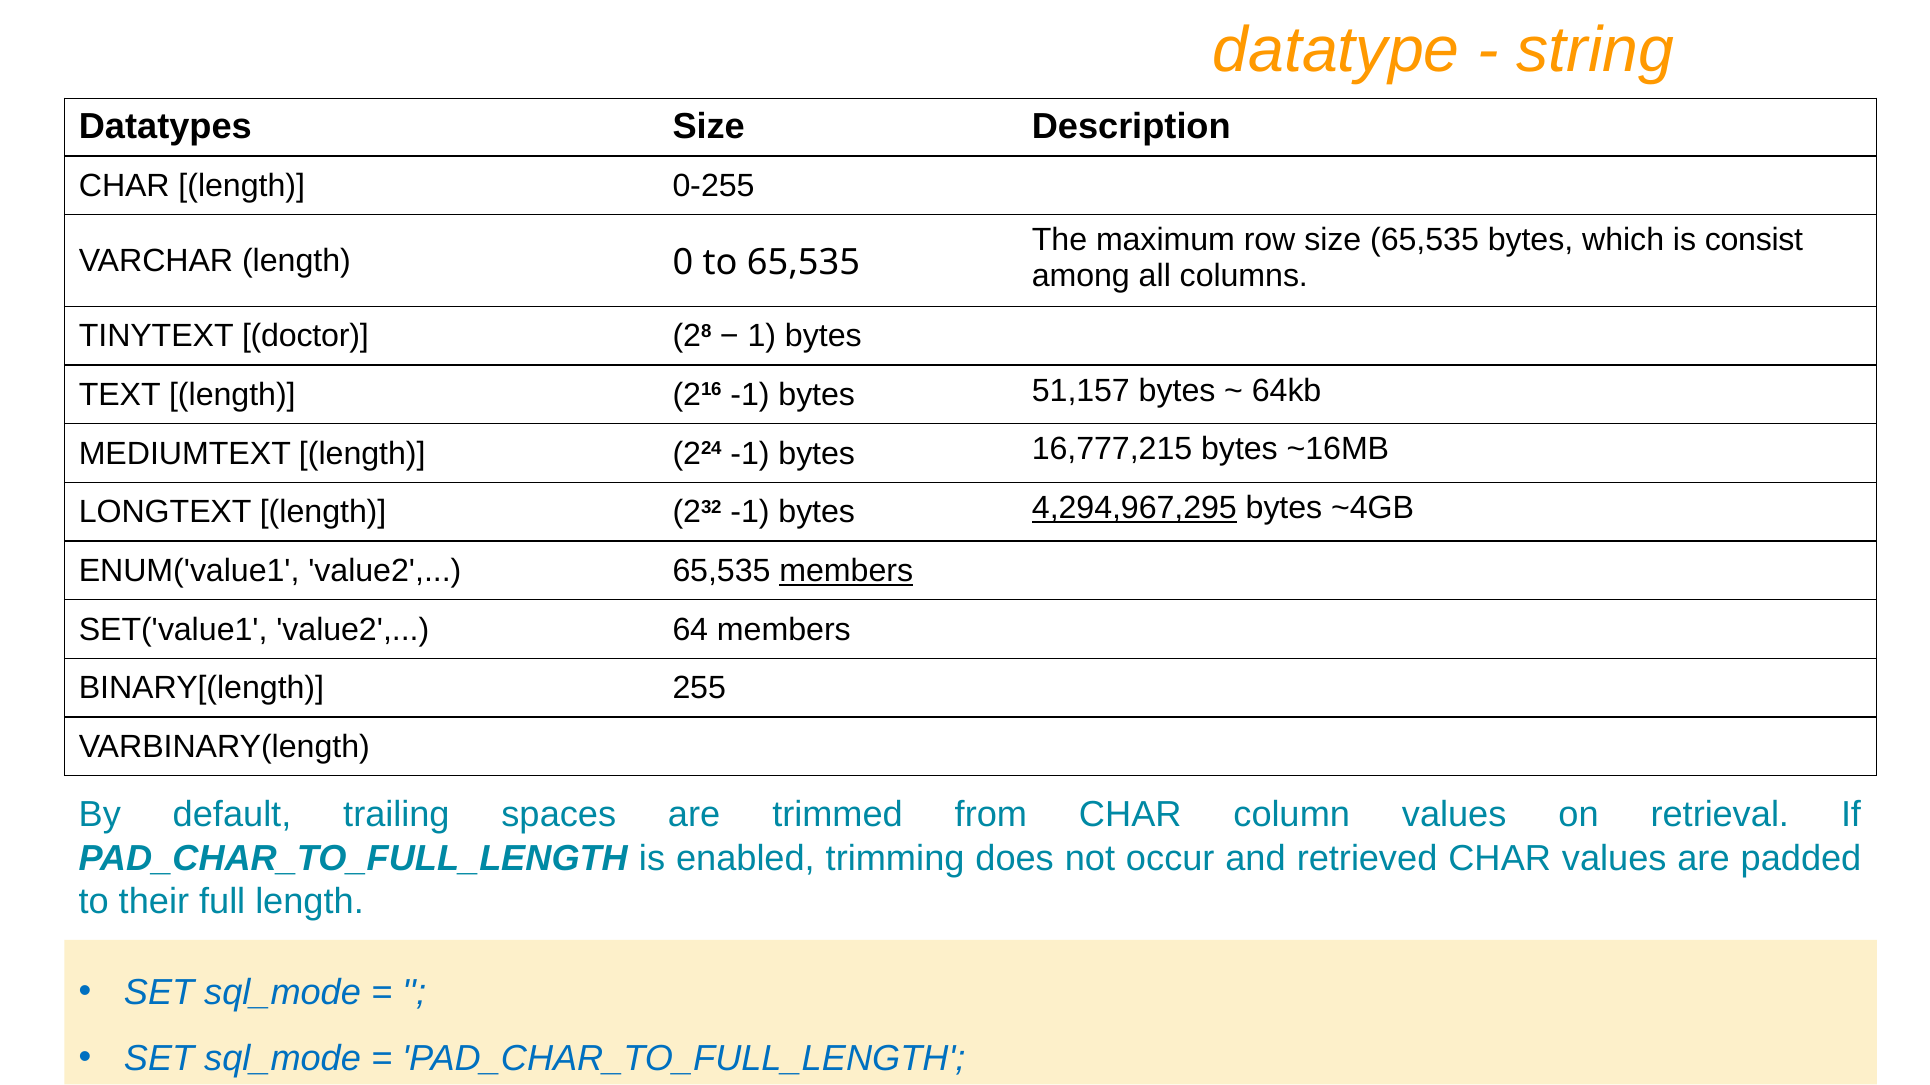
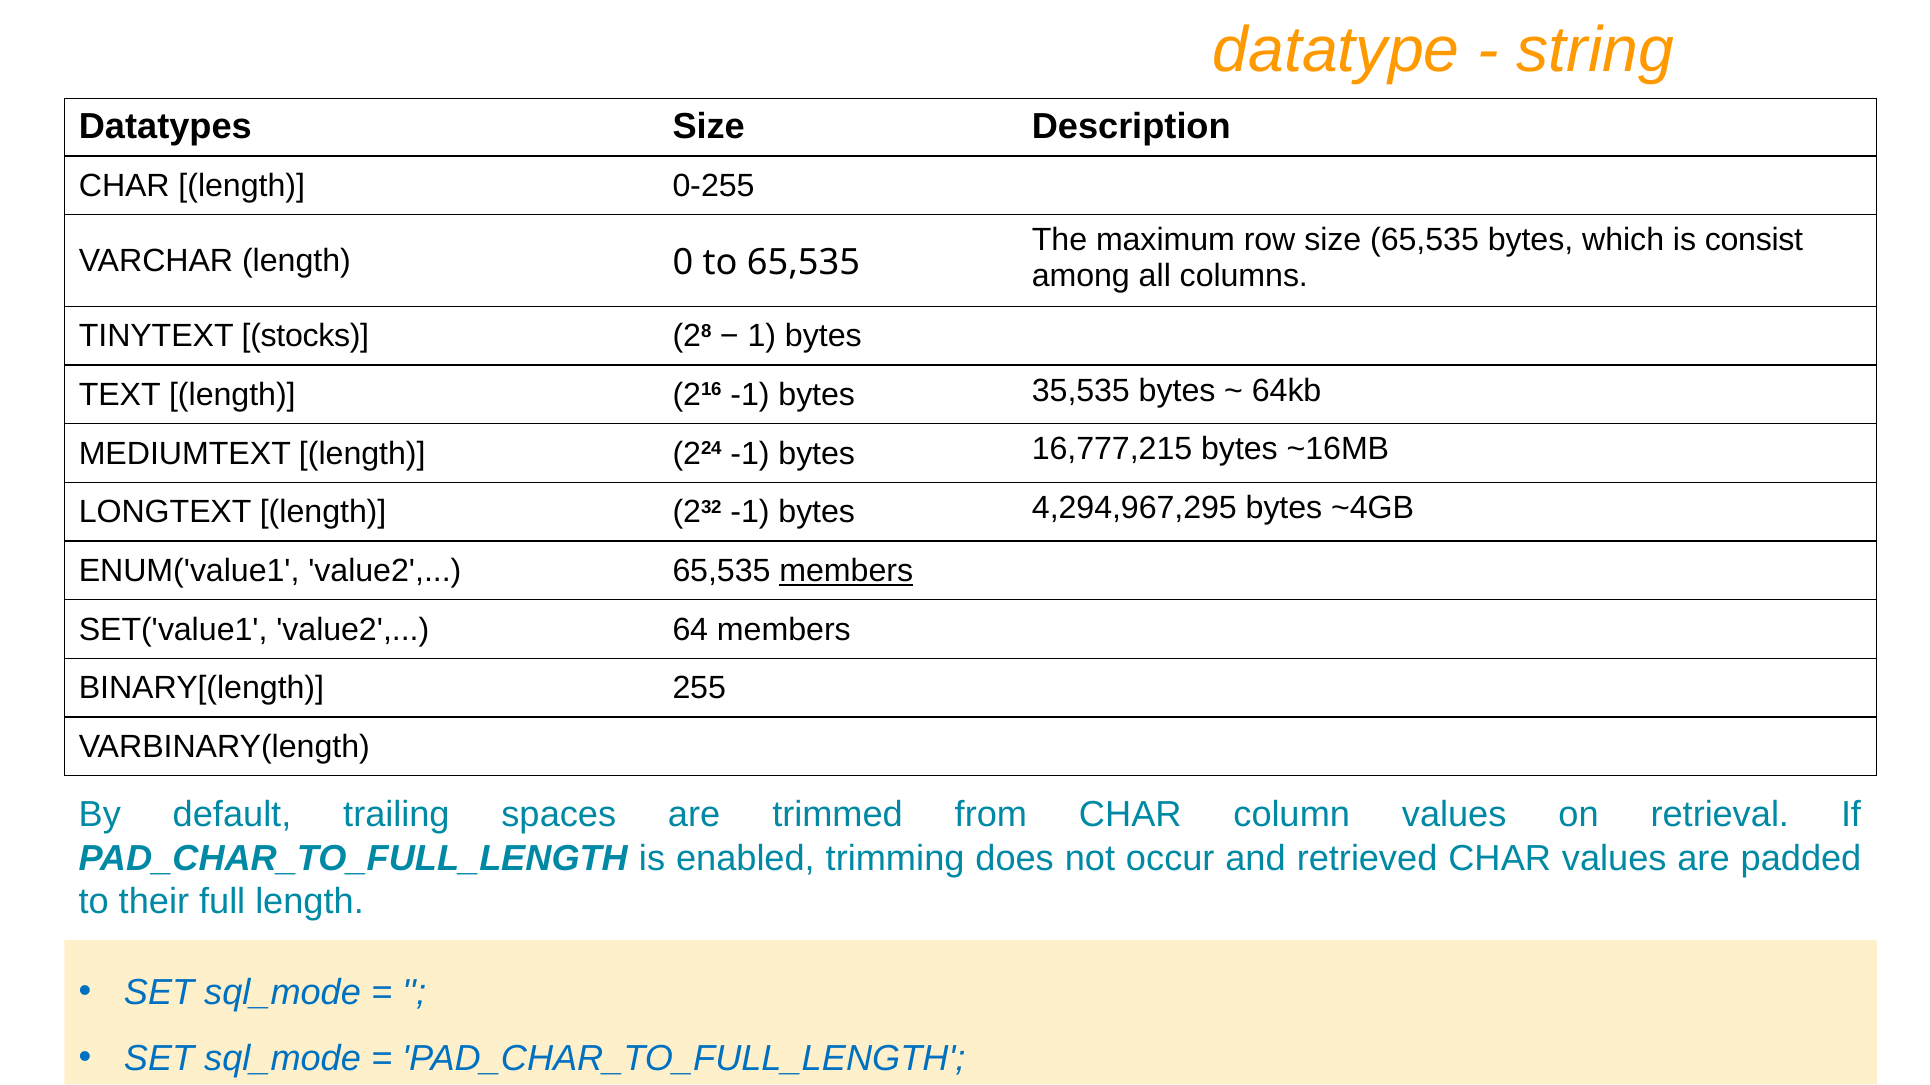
doctor: doctor -> stocks
51,157: 51,157 -> 35,535
4,294,967,295 underline: present -> none
